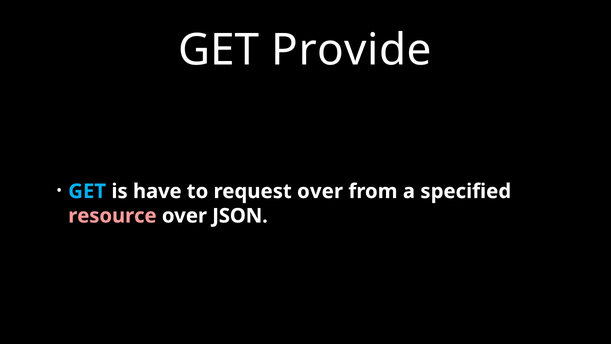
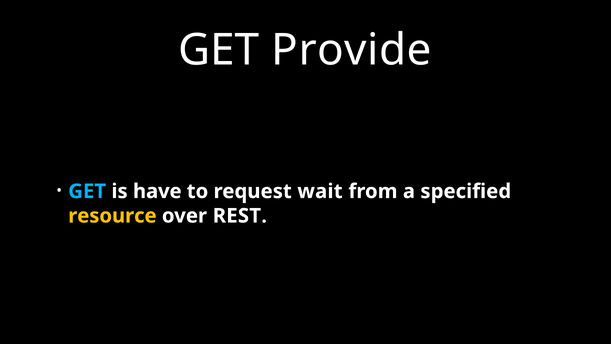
request over: over -> wait
resource colour: pink -> yellow
JSON: JSON -> REST
